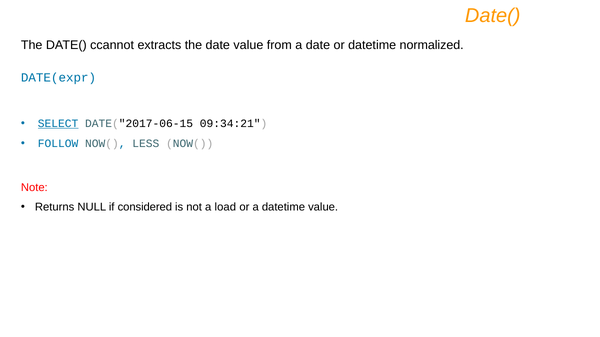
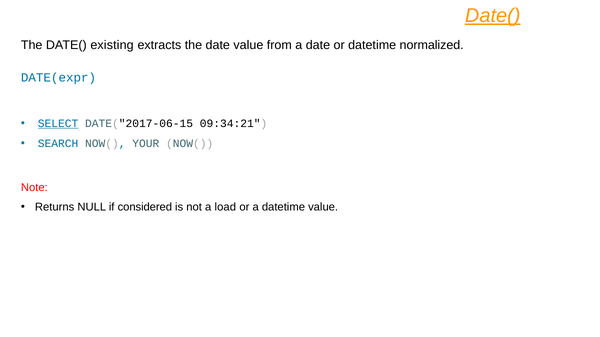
Date( at (493, 16) underline: none -> present
ccannot: ccannot -> existing
FOLLOW: FOLLOW -> SEARCH
LESS: LESS -> YOUR
